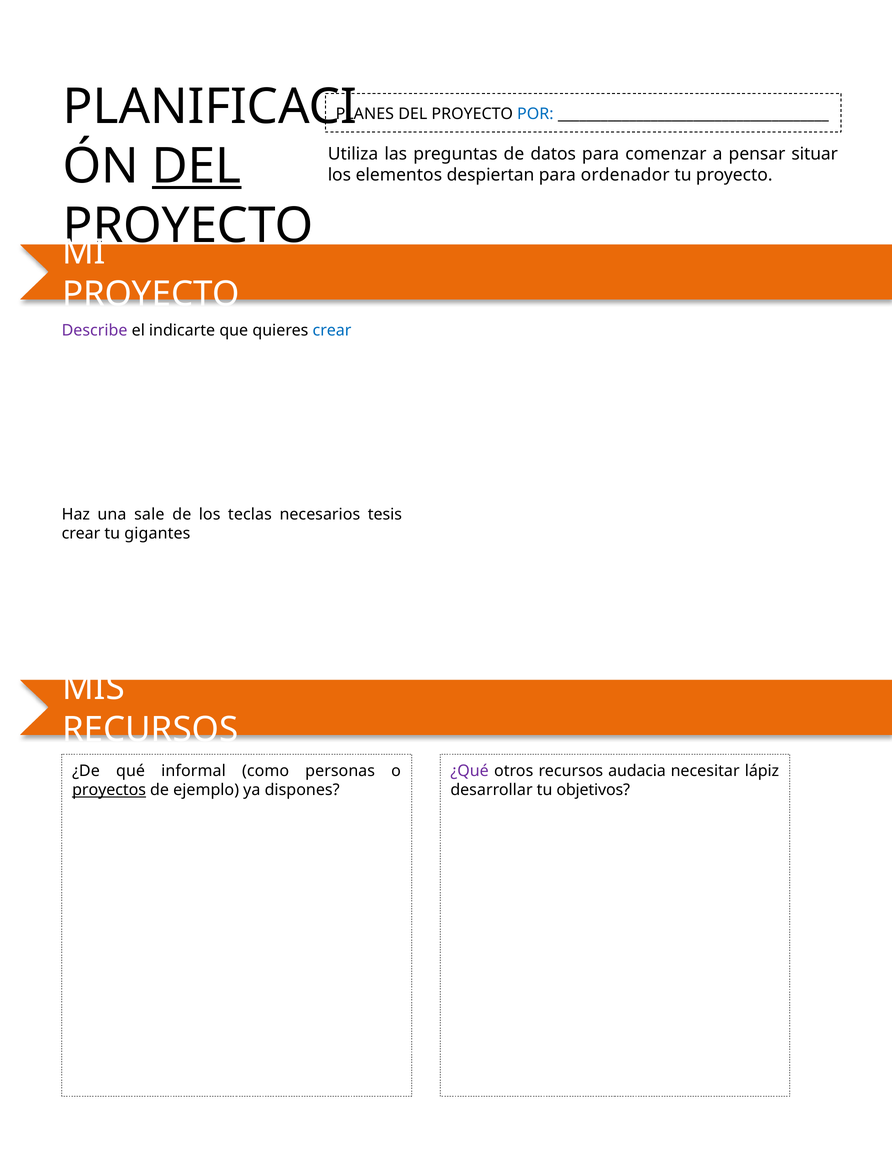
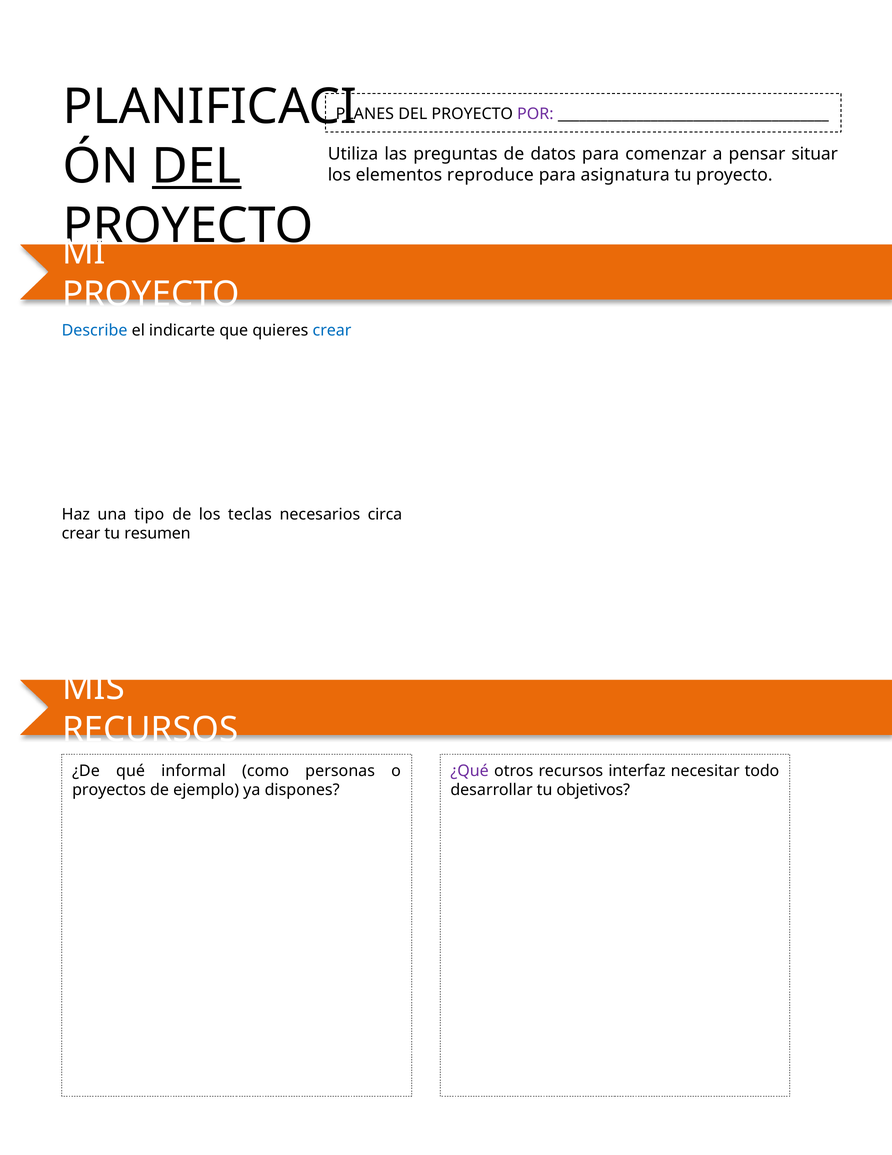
POR colour: blue -> purple
despiertan: despiertan -> reproduce
ordenador: ordenador -> asignatura
Describe colour: purple -> blue
sale: sale -> tipo
tesis: tesis -> circa
gigantes: gigantes -> resumen
audacia: audacia -> interfaz
lápiz: lápiz -> todo
proyectos underline: present -> none
